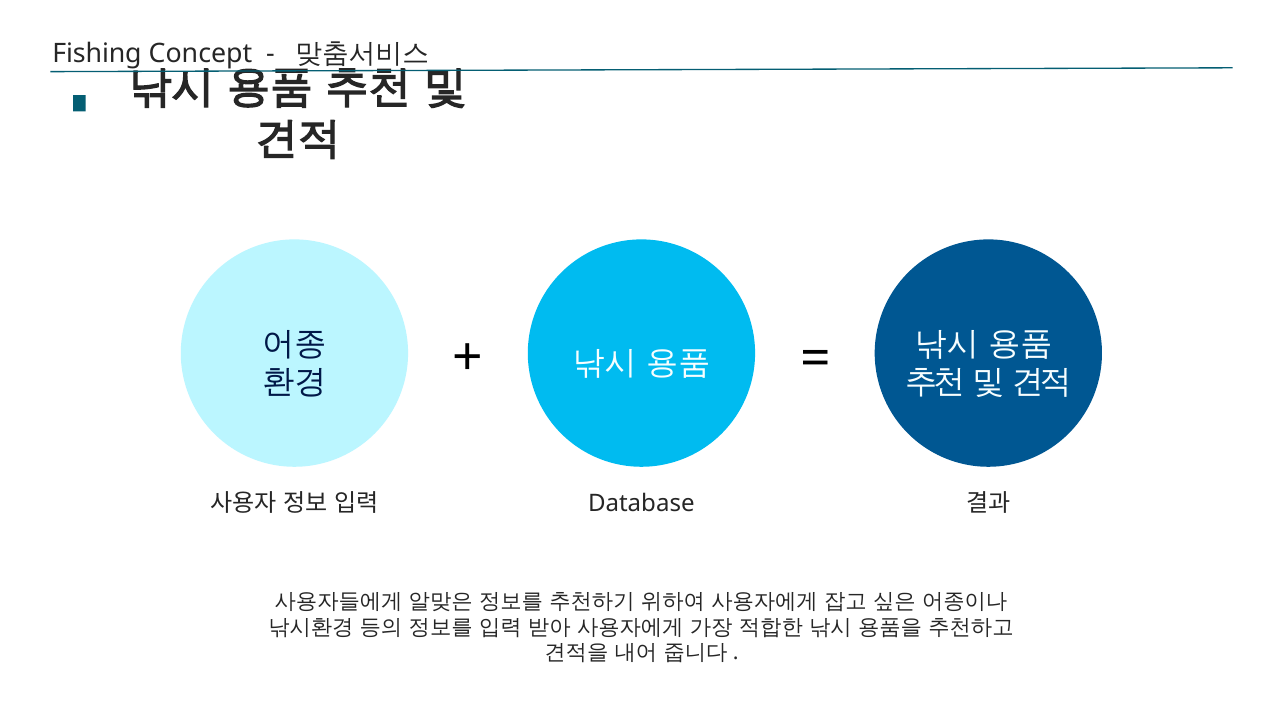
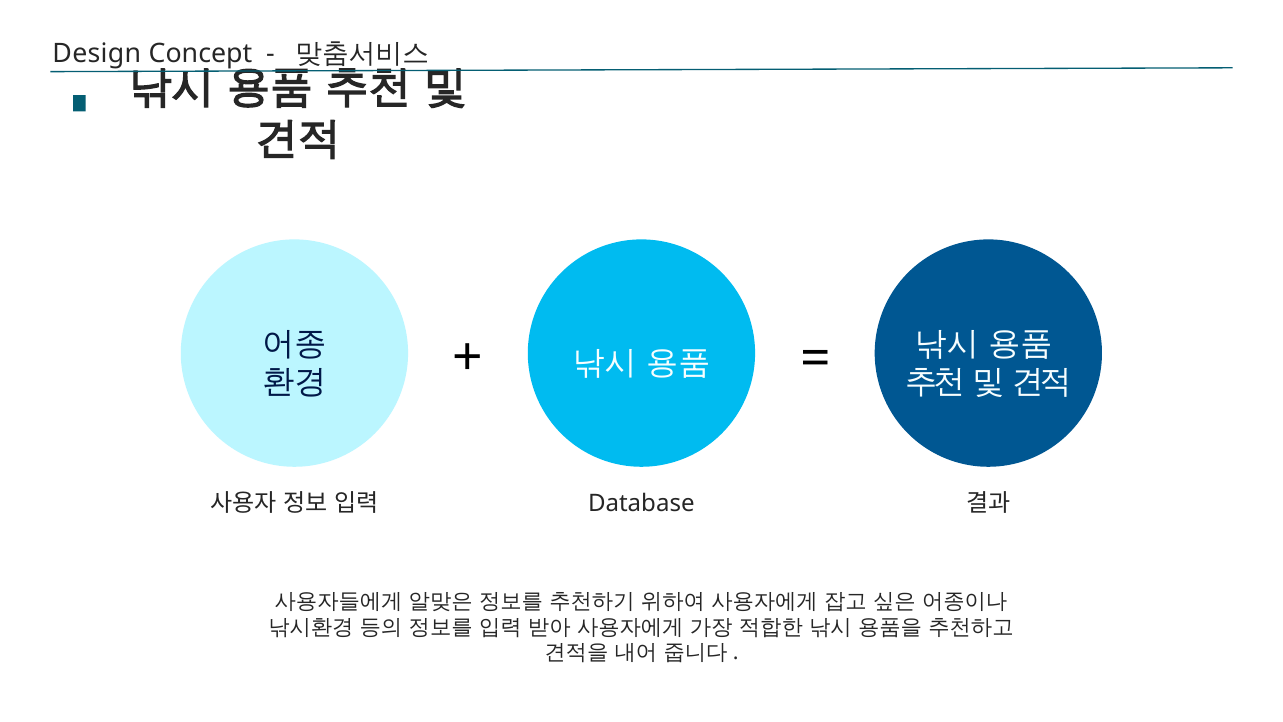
Fishing: Fishing -> Design
